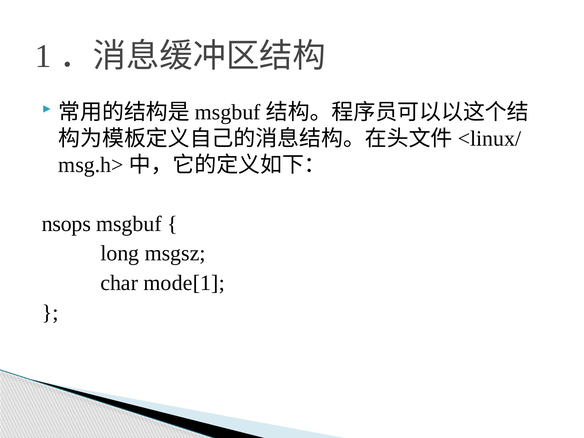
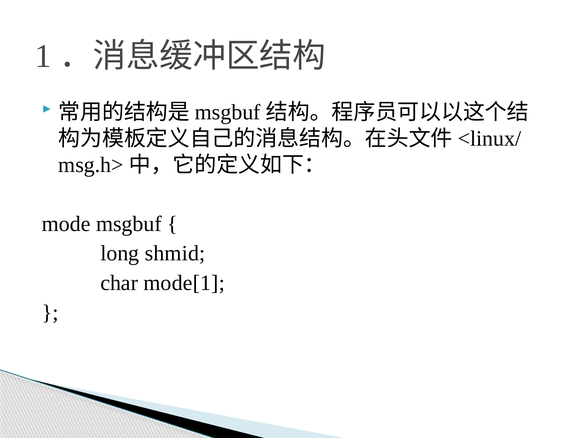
nsops: nsops -> mode
msgsz: msgsz -> shmid
